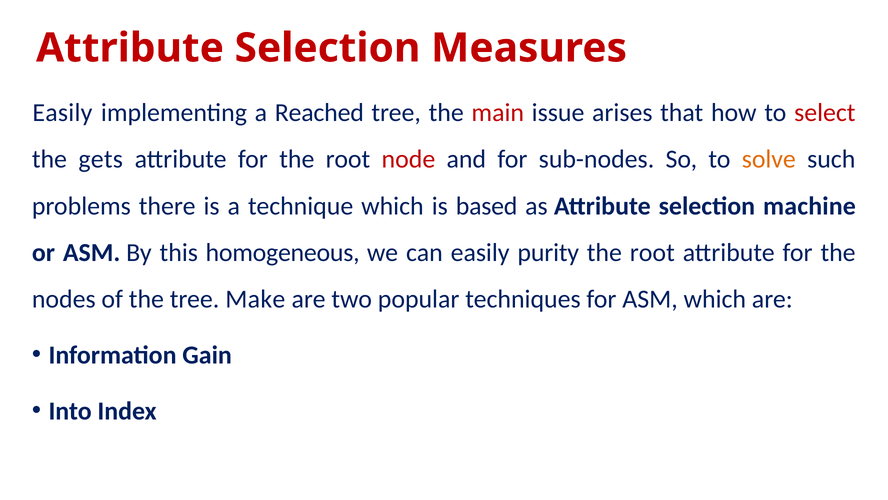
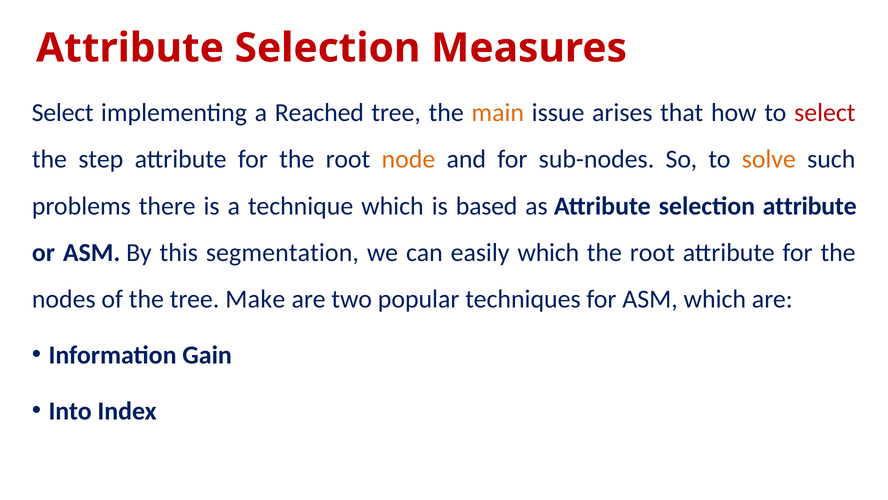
Easily at (62, 112): Easily -> Select
main colour: red -> orange
gets: gets -> step
node colour: red -> orange
selection machine: machine -> attribute
homogeneous: homogeneous -> segmentation
easily purity: purity -> which
